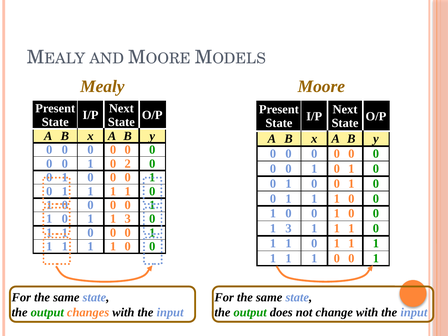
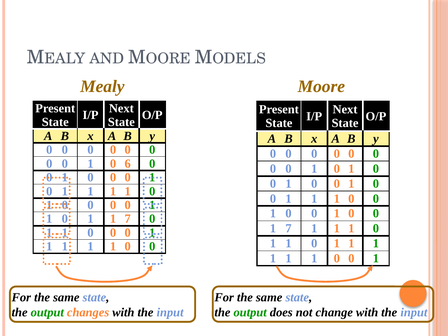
2: 2 -> 6
1 1 3: 3 -> 7
3 at (289, 228): 3 -> 7
